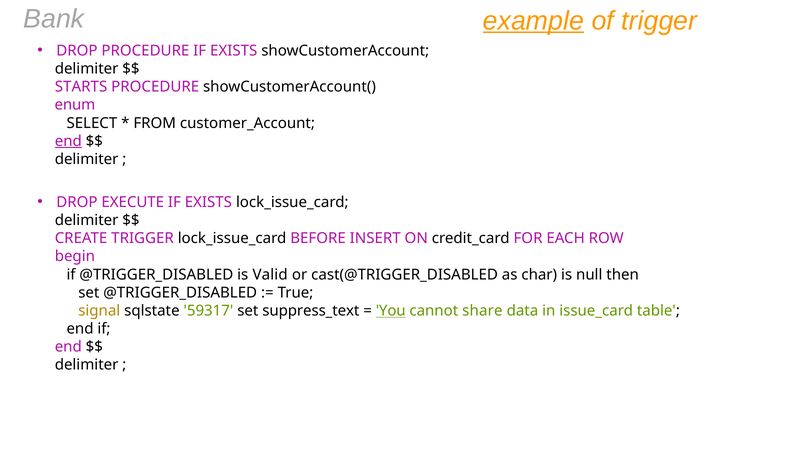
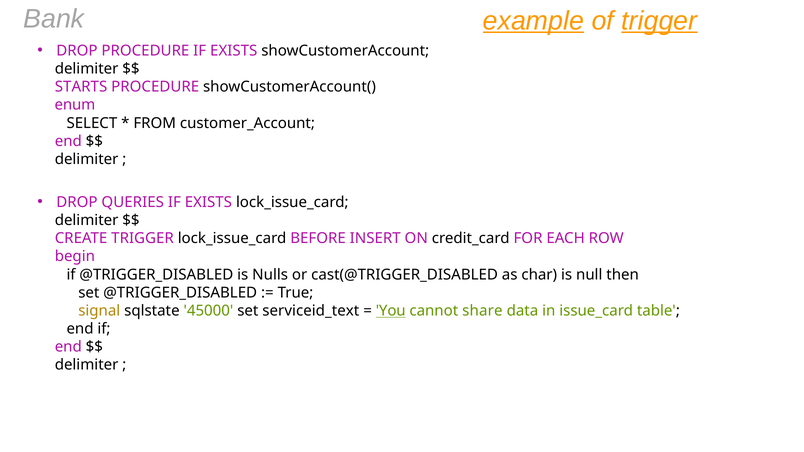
trigger at (659, 21) underline: none -> present
end at (68, 141) underline: present -> none
EXECUTE: EXECUTE -> QUERIES
Valid: Valid -> Nulls
59317: 59317 -> 45000
suppress_text: suppress_text -> serviceid_text
